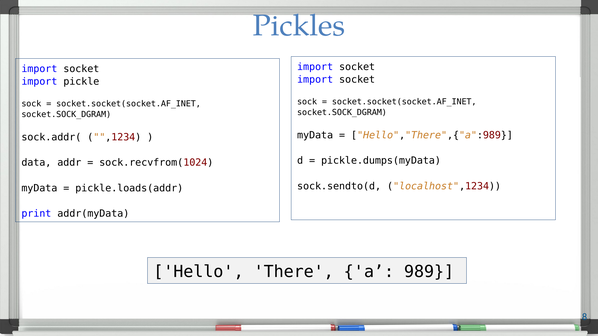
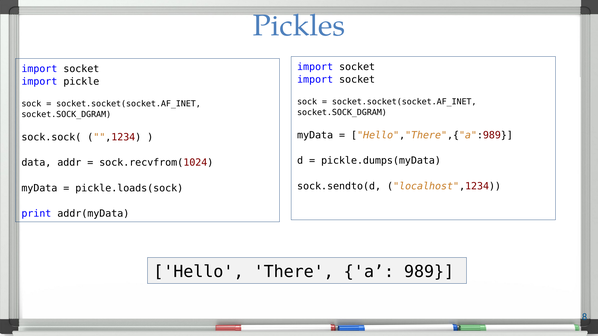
sock.addr(: sock.addr( -> sock.sock(
pickle.loads(addr: pickle.loads(addr -> pickle.loads(sock
